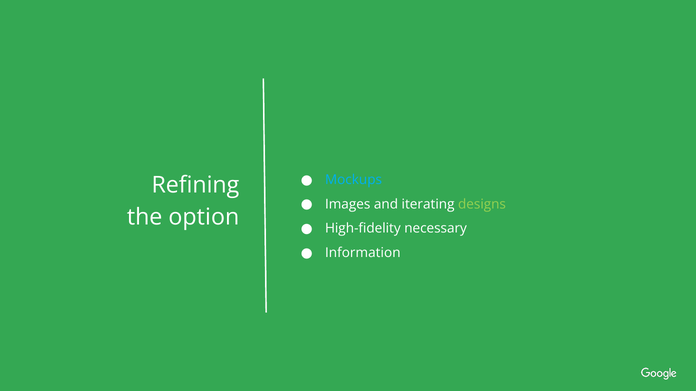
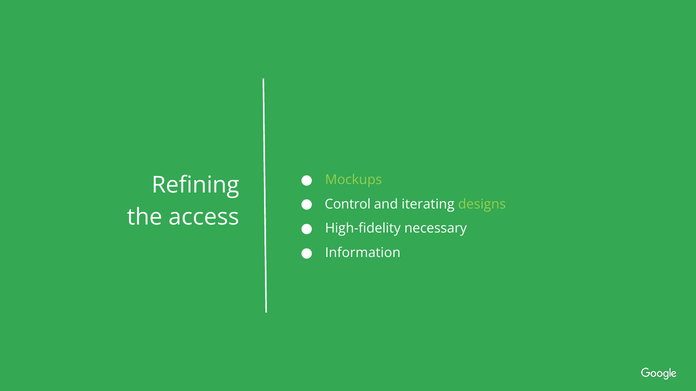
Mockups colour: light blue -> light green
Images: Images -> Control
option: option -> access
